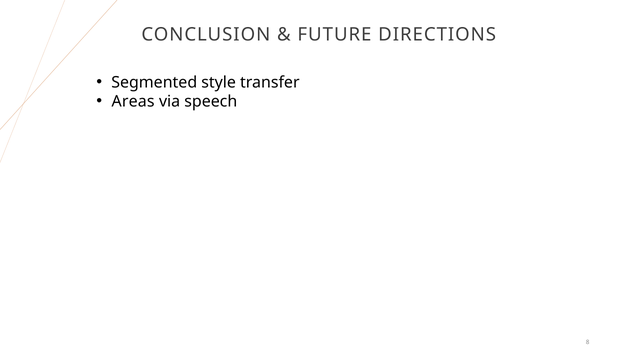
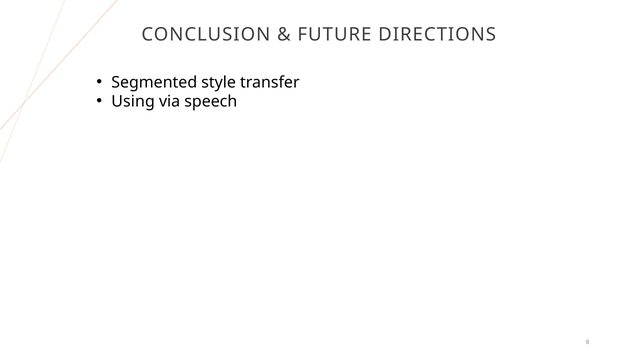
Areas: Areas -> Using
